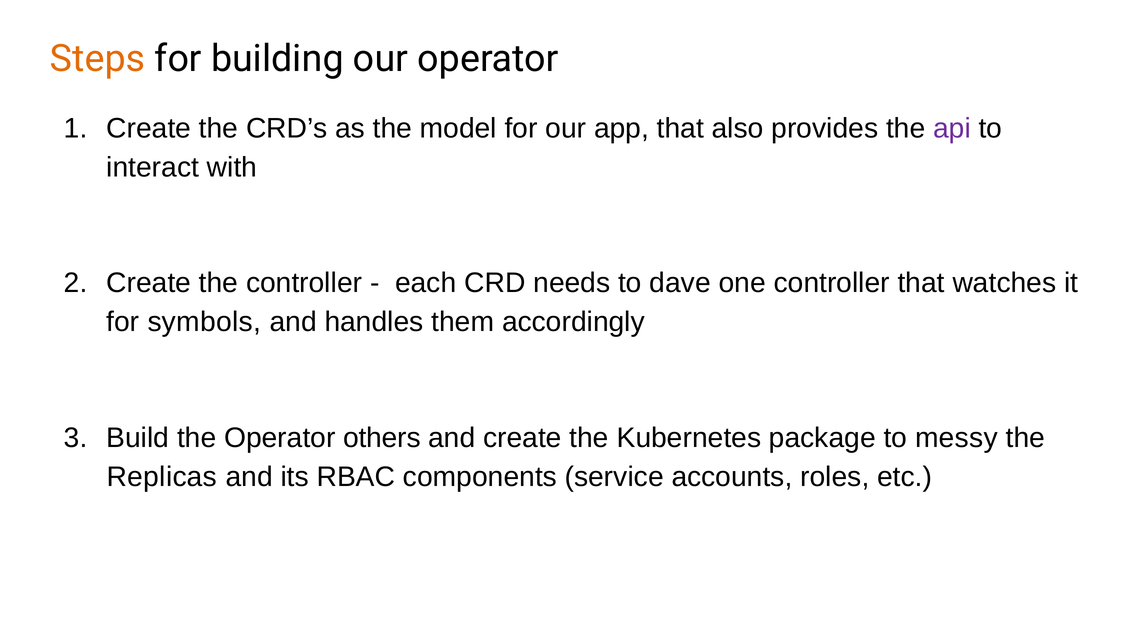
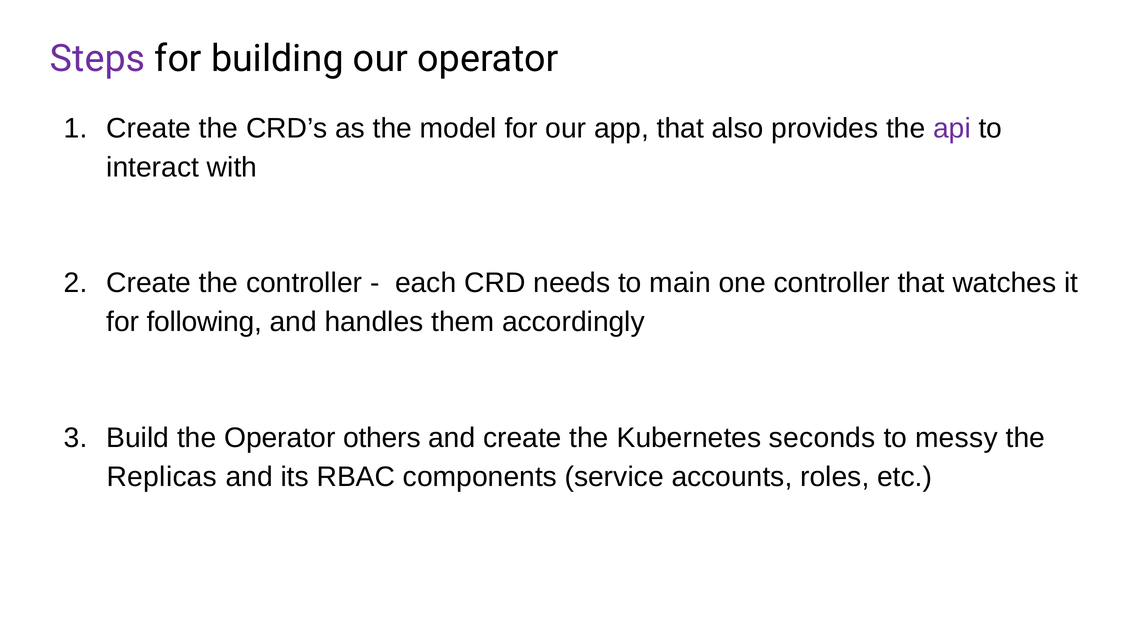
Steps colour: orange -> purple
dave: dave -> main
symbols: symbols -> following
package: package -> seconds
